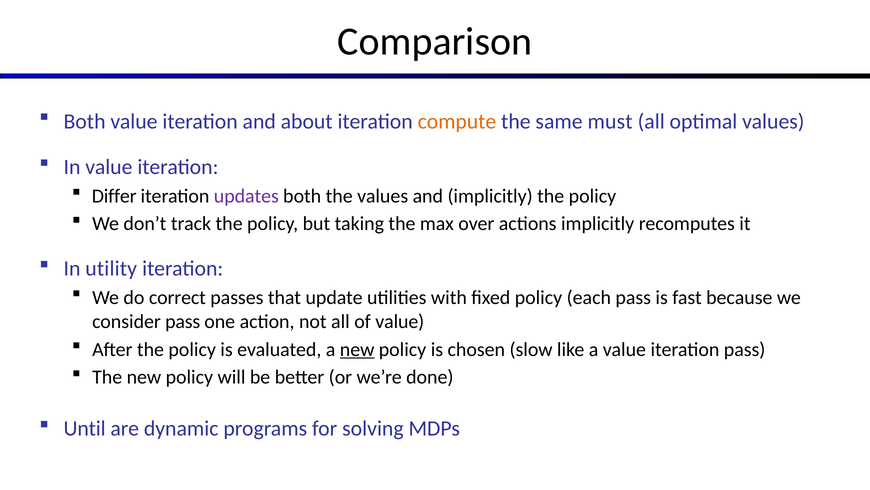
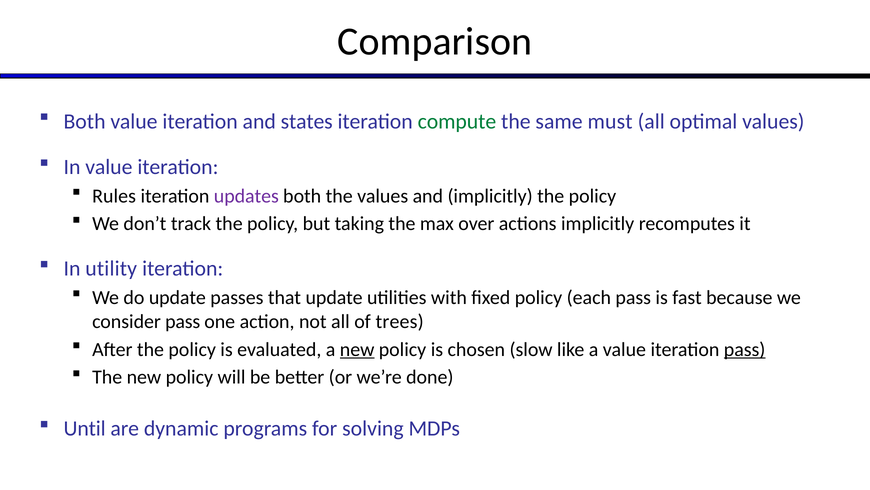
about: about -> states
compute colour: orange -> green
Differ: Differ -> Rules
do correct: correct -> update
of value: value -> trees
pass at (745, 349) underline: none -> present
